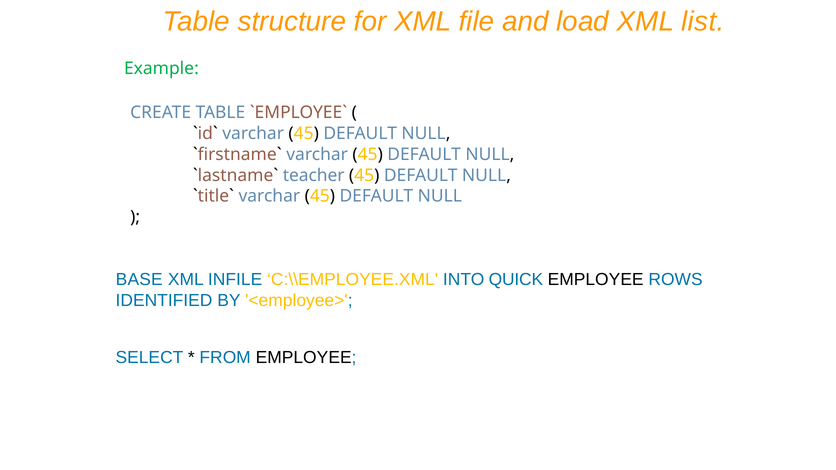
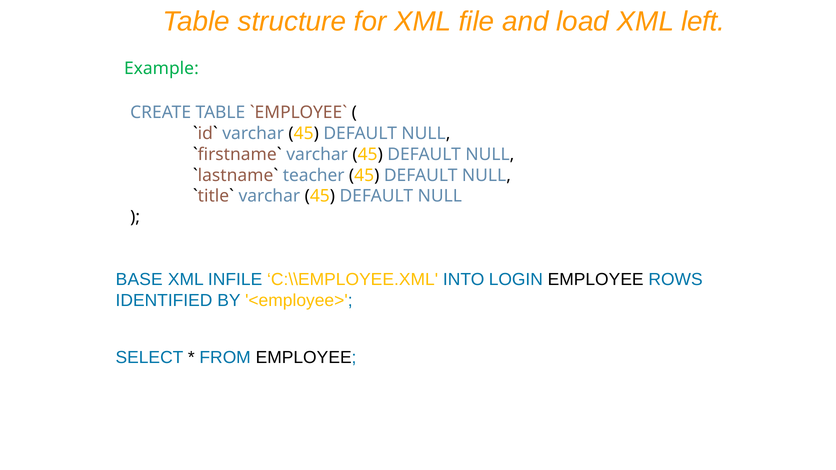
list: list -> left
QUICK: QUICK -> LOGIN
